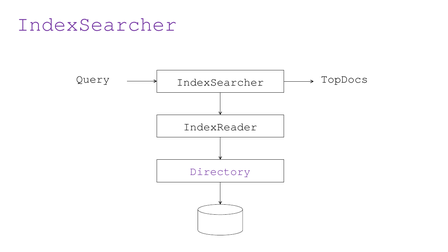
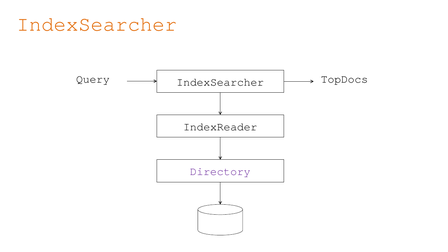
IndexSearcher at (97, 24) colour: purple -> orange
